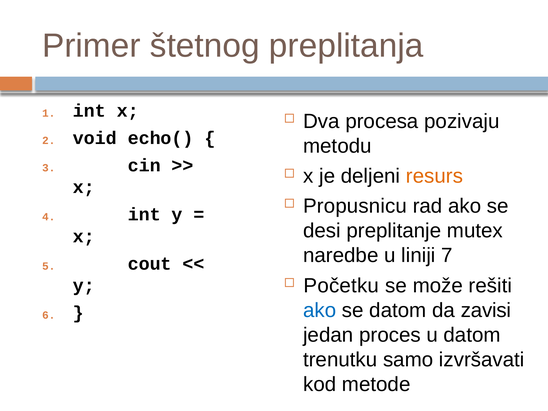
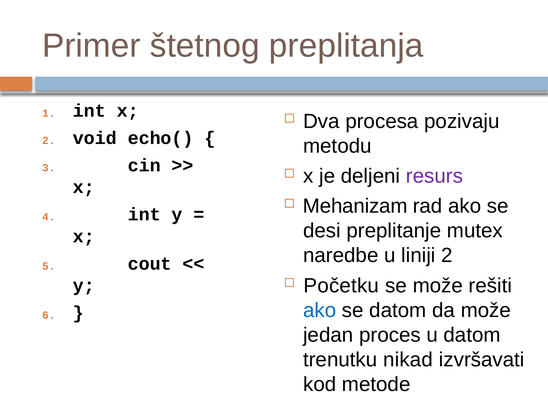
resurs colour: orange -> purple
Propusnicu: Propusnicu -> Mehanizam
liniji 7: 7 -> 2
da zavisi: zavisi -> može
samo: samo -> nikad
